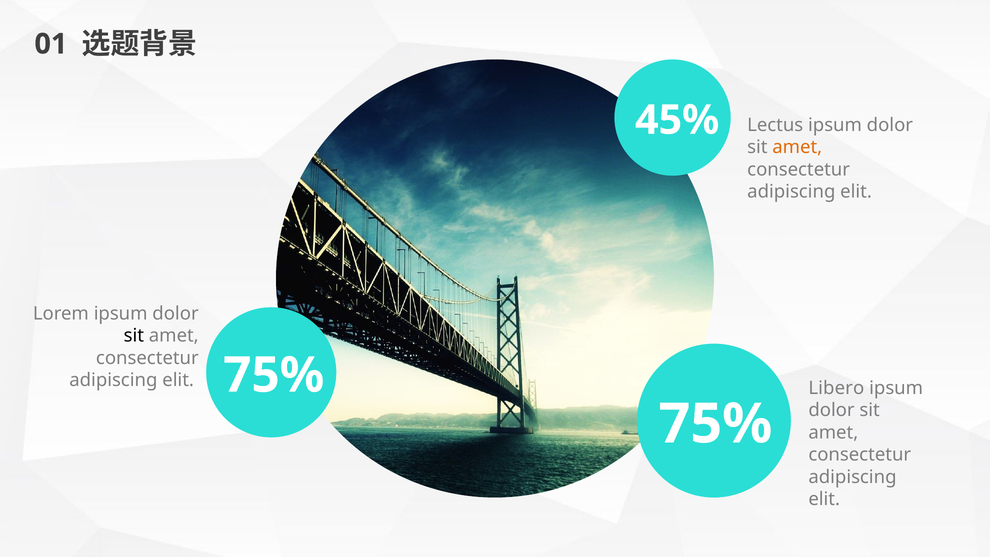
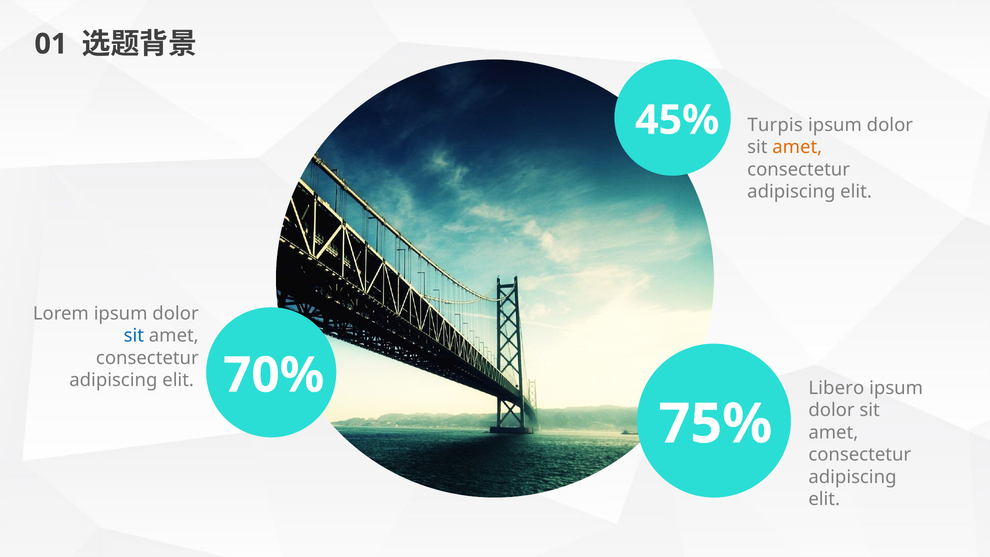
Lectus: Lectus -> Turpis
sit at (134, 336) colour: black -> blue
75% at (274, 375): 75% -> 70%
